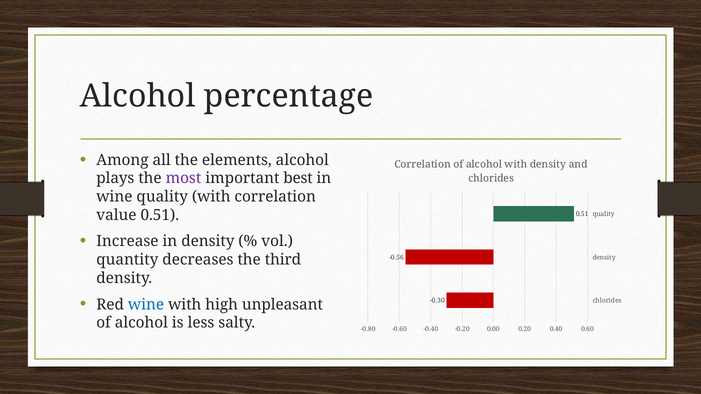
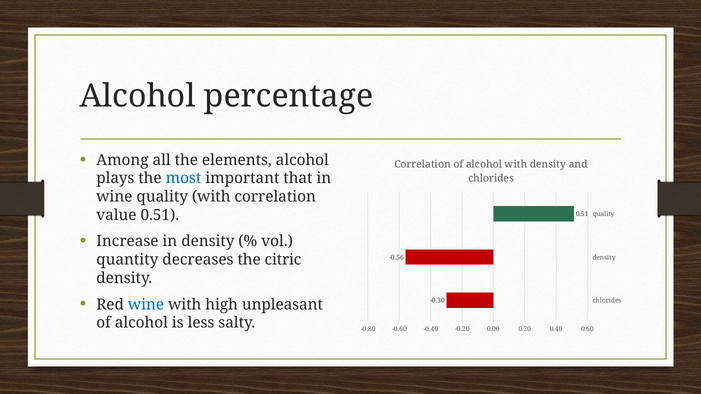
most colour: purple -> blue
best: best -> that
third: third -> citric
